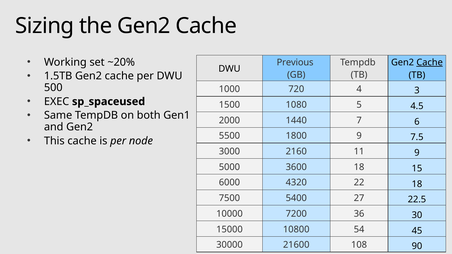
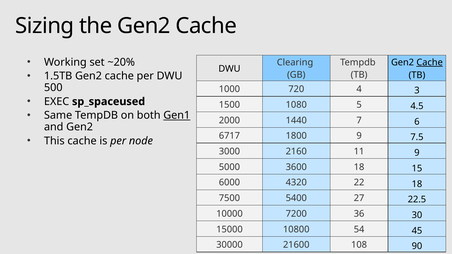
Previous: Previous -> Clearing
Gen1 underline: none -> present
5500: 5500 -> 6717
